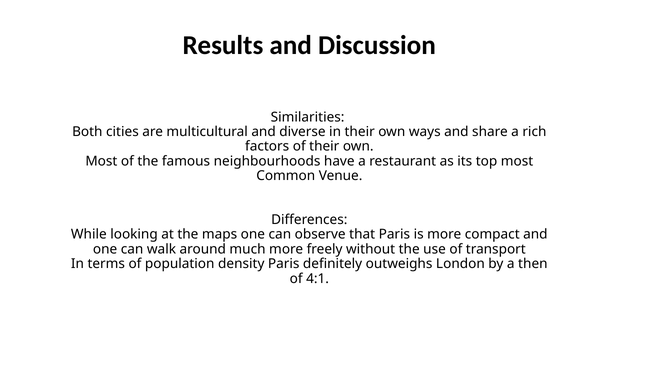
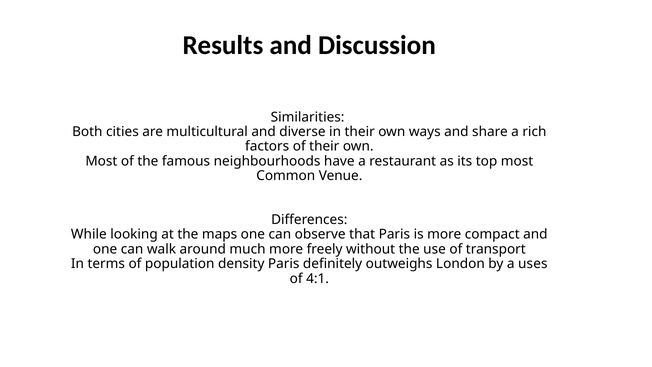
then: then -> uses
